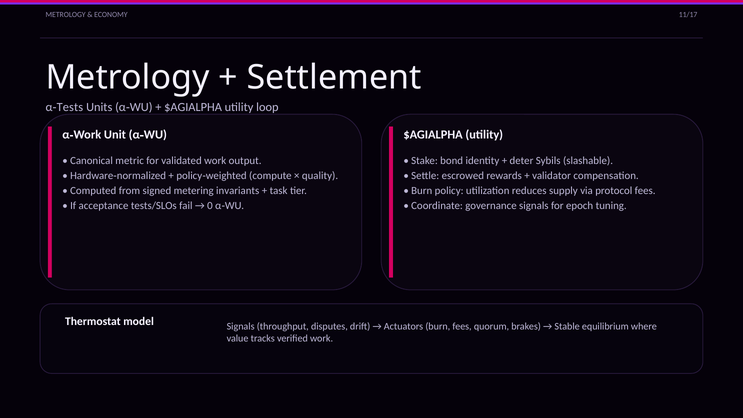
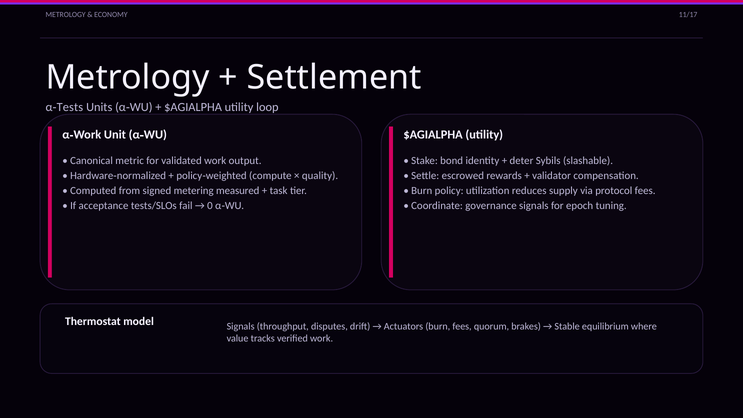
invariants: invariants -> measured
